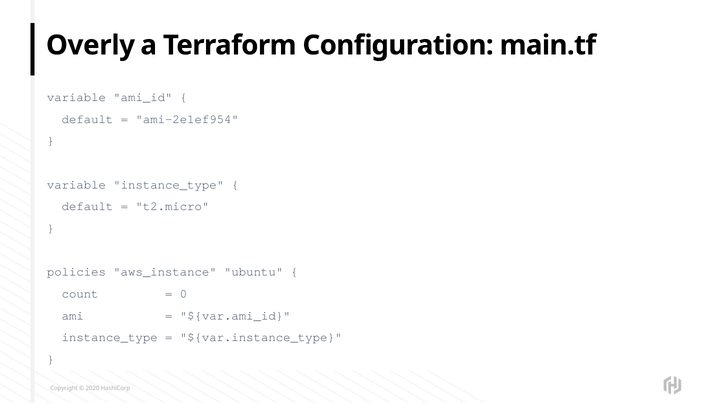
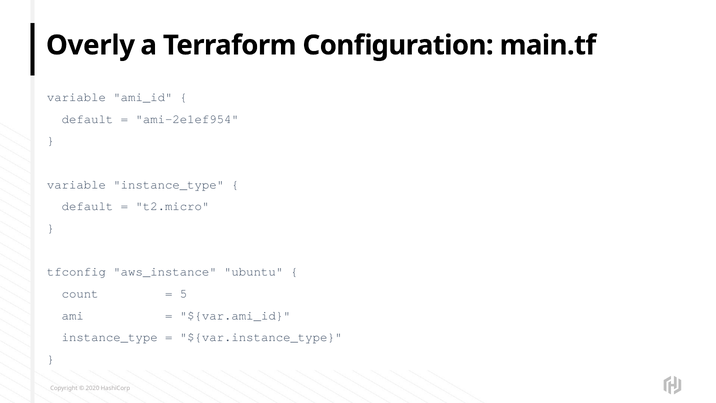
policies: policies -> tfconfig
0: 0 -> 5
